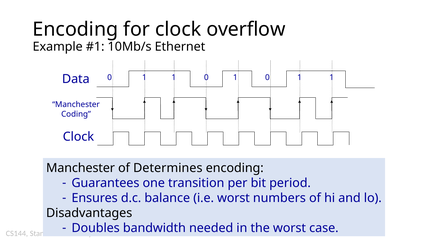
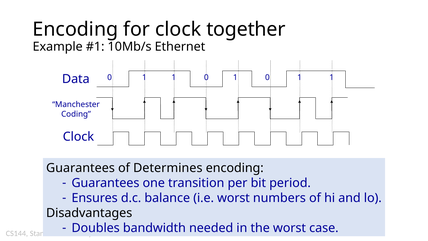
overflow: overflow -> together
Manchester at (81, 168): Manchester -> Guarantees
